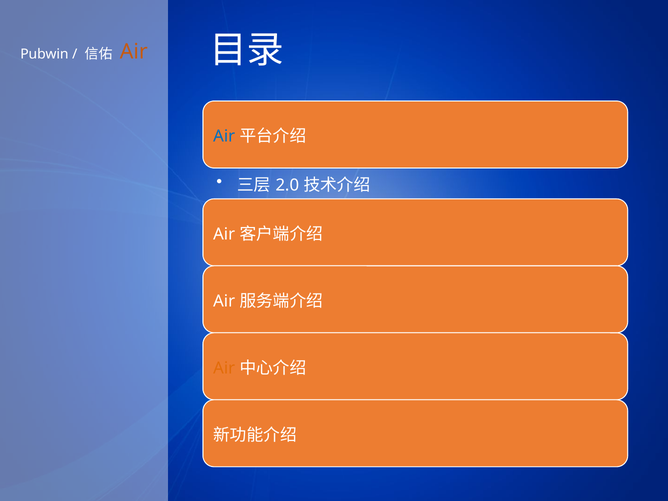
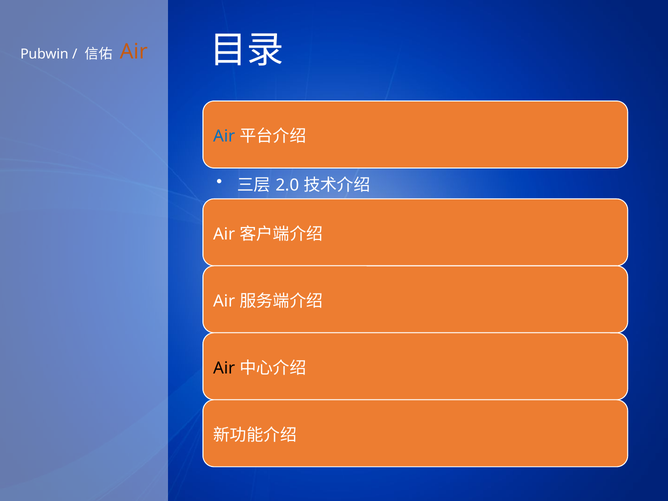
Air at (224, 368) colour: orange -> black
